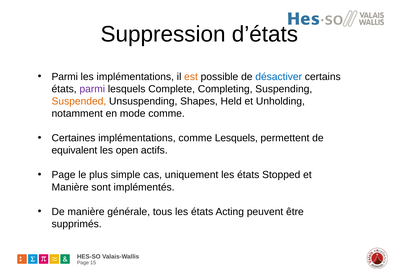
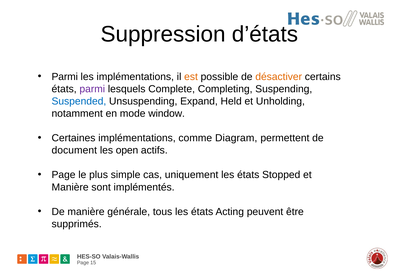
désactiver colour: blue -> orange
Suspended colour: orange -> blue
Shapes: Shapes -> Expand
mode comme: comme -> window
comme Lesquels: Lesquels -> Diagram
equivalent: equivalent -> document
